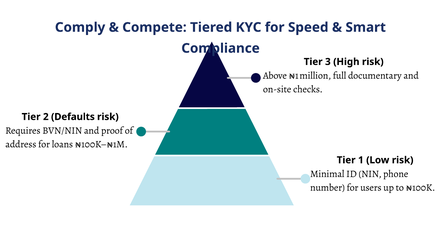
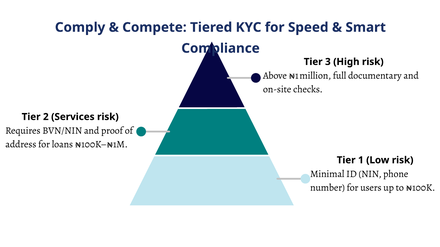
Defaults: Defaults -> Services
